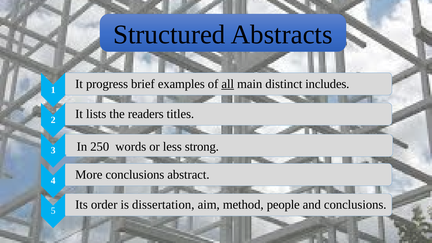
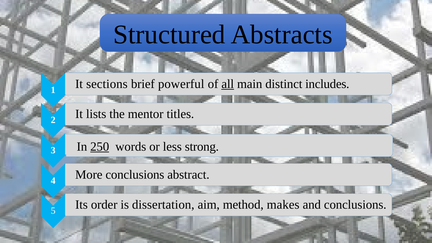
progress: progress -> sections
examples: examples -> powerful
readers: readers -> mentor
250 underline: none -> present
people: people -> makes
